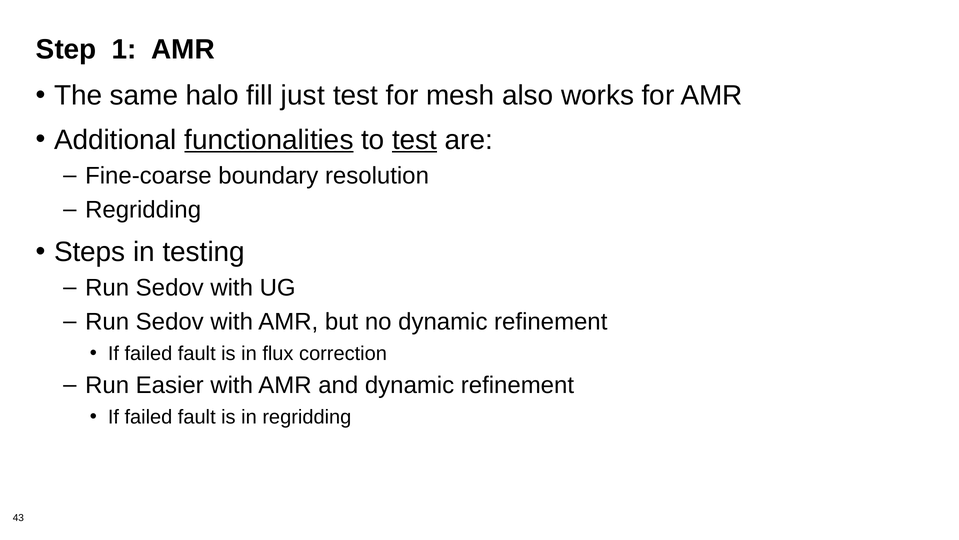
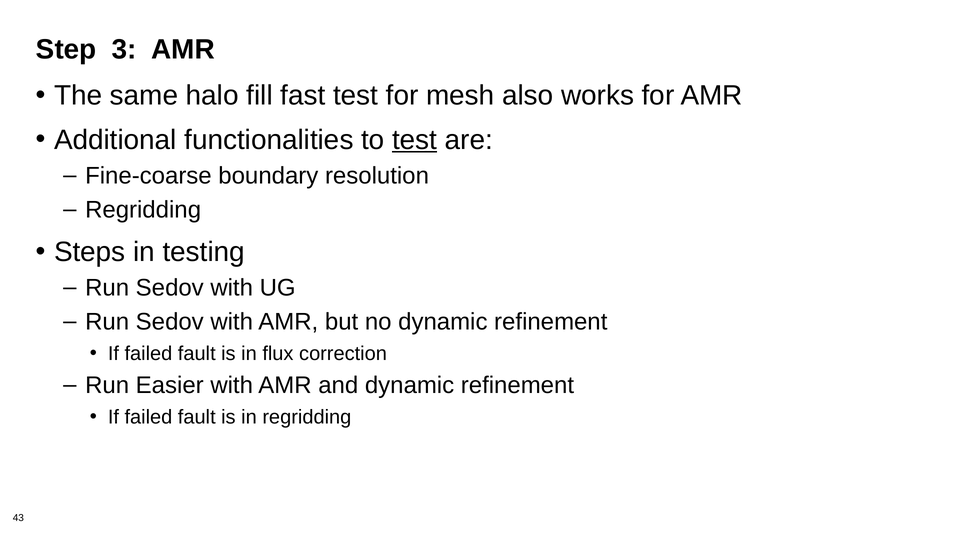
1: 1 -> 3
just: just -> fast
functionalities underline: present -> none
